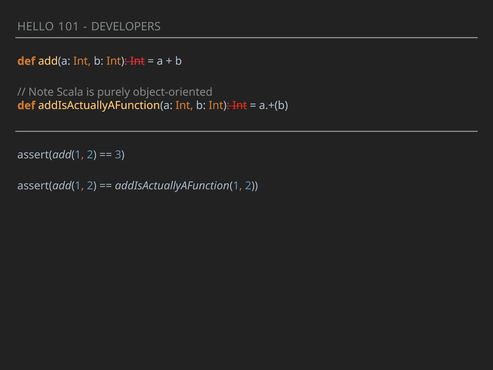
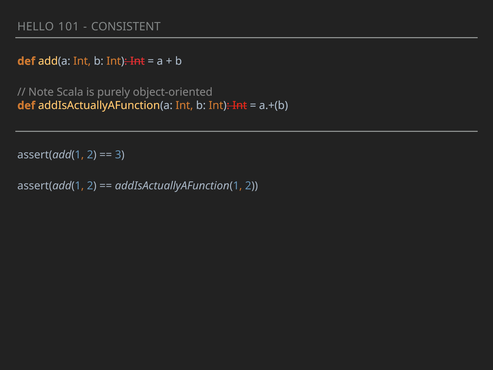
DEVELOPERS: DEVELOPERS -> CONSISTENT
